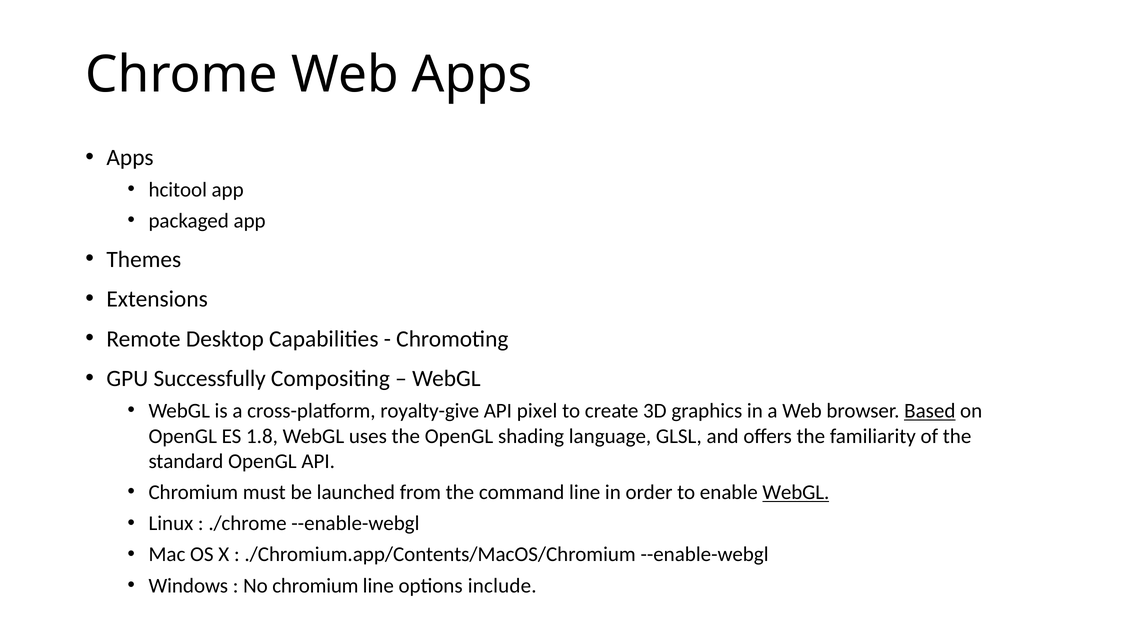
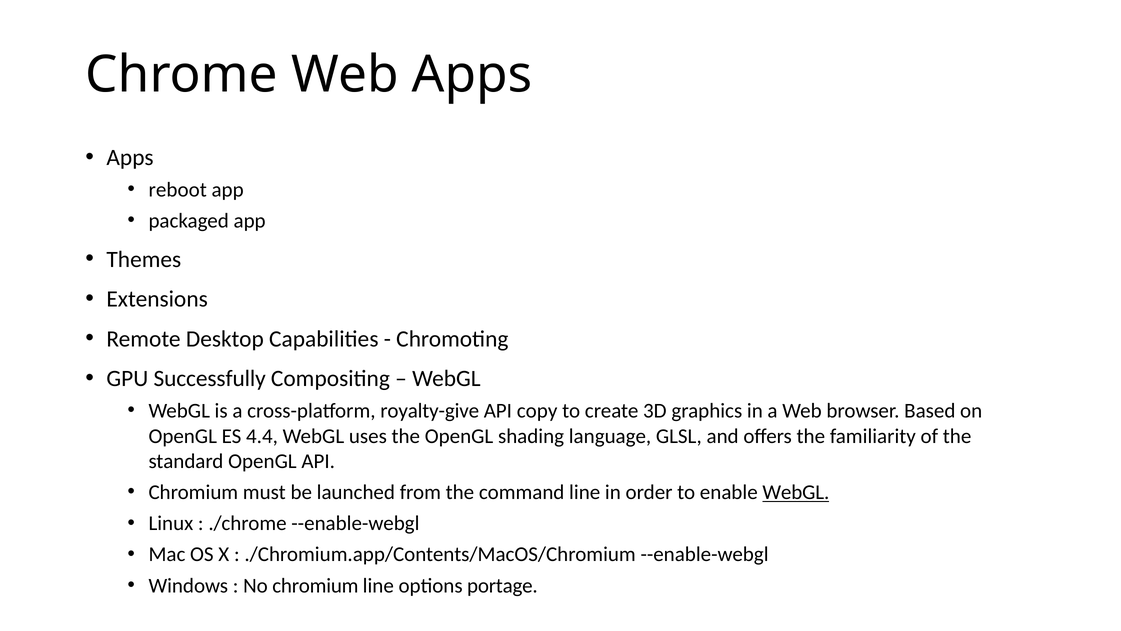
hcitool: hcitool -> reboot
pixel: pixel -> copy
Based underline: present -> none
1.8: 1.8 -> 4.4
include: include -> portage
